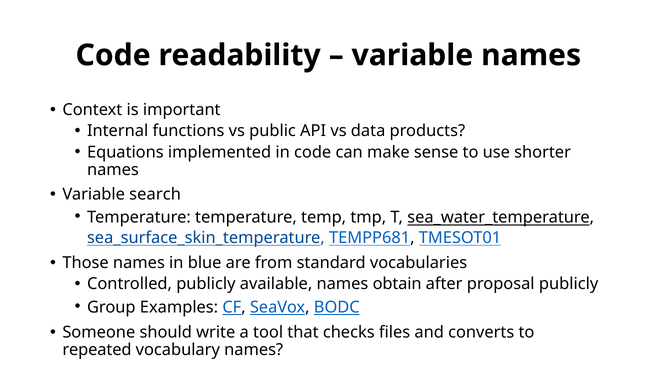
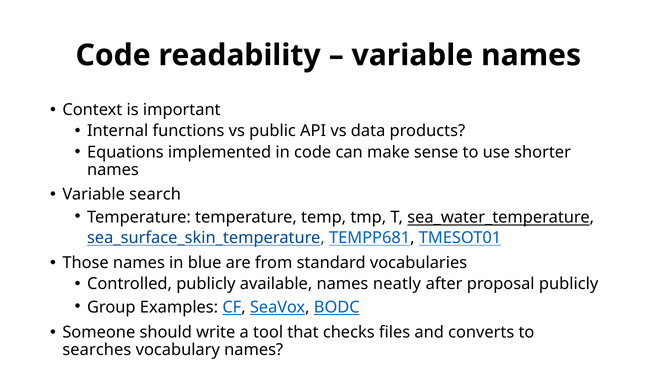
obtain: obtain -> neatly
repeated: repeated -> searches
